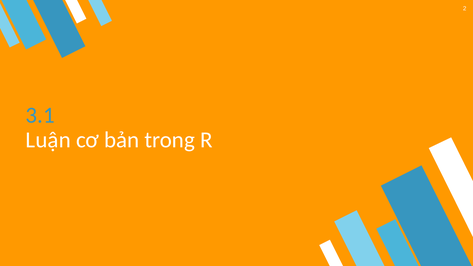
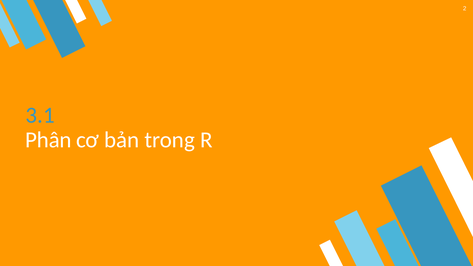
Luận: Luận -> Phân
